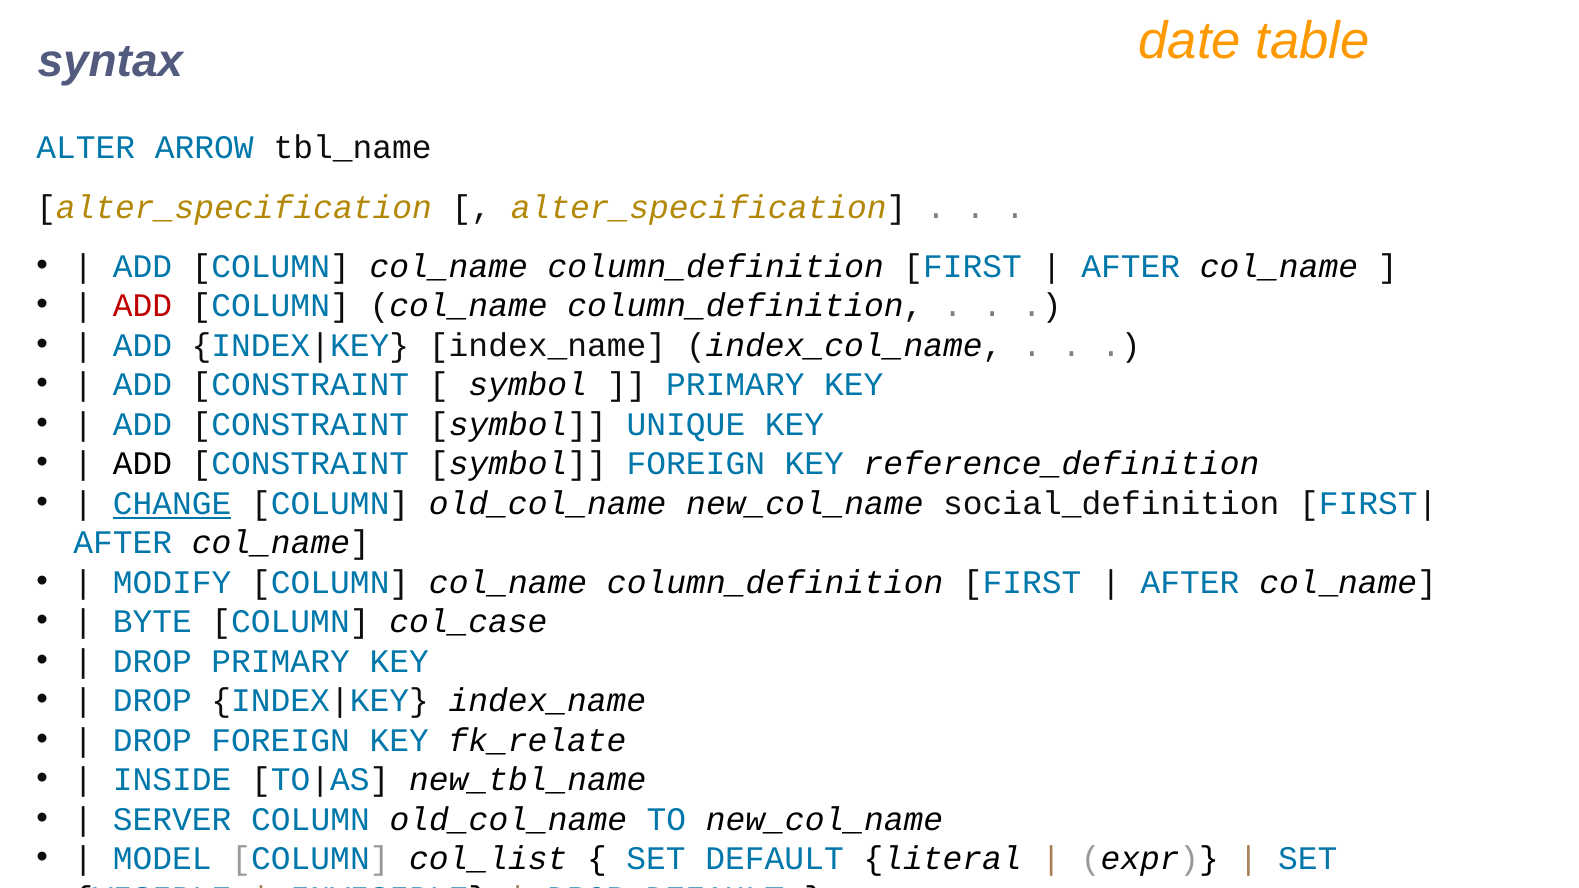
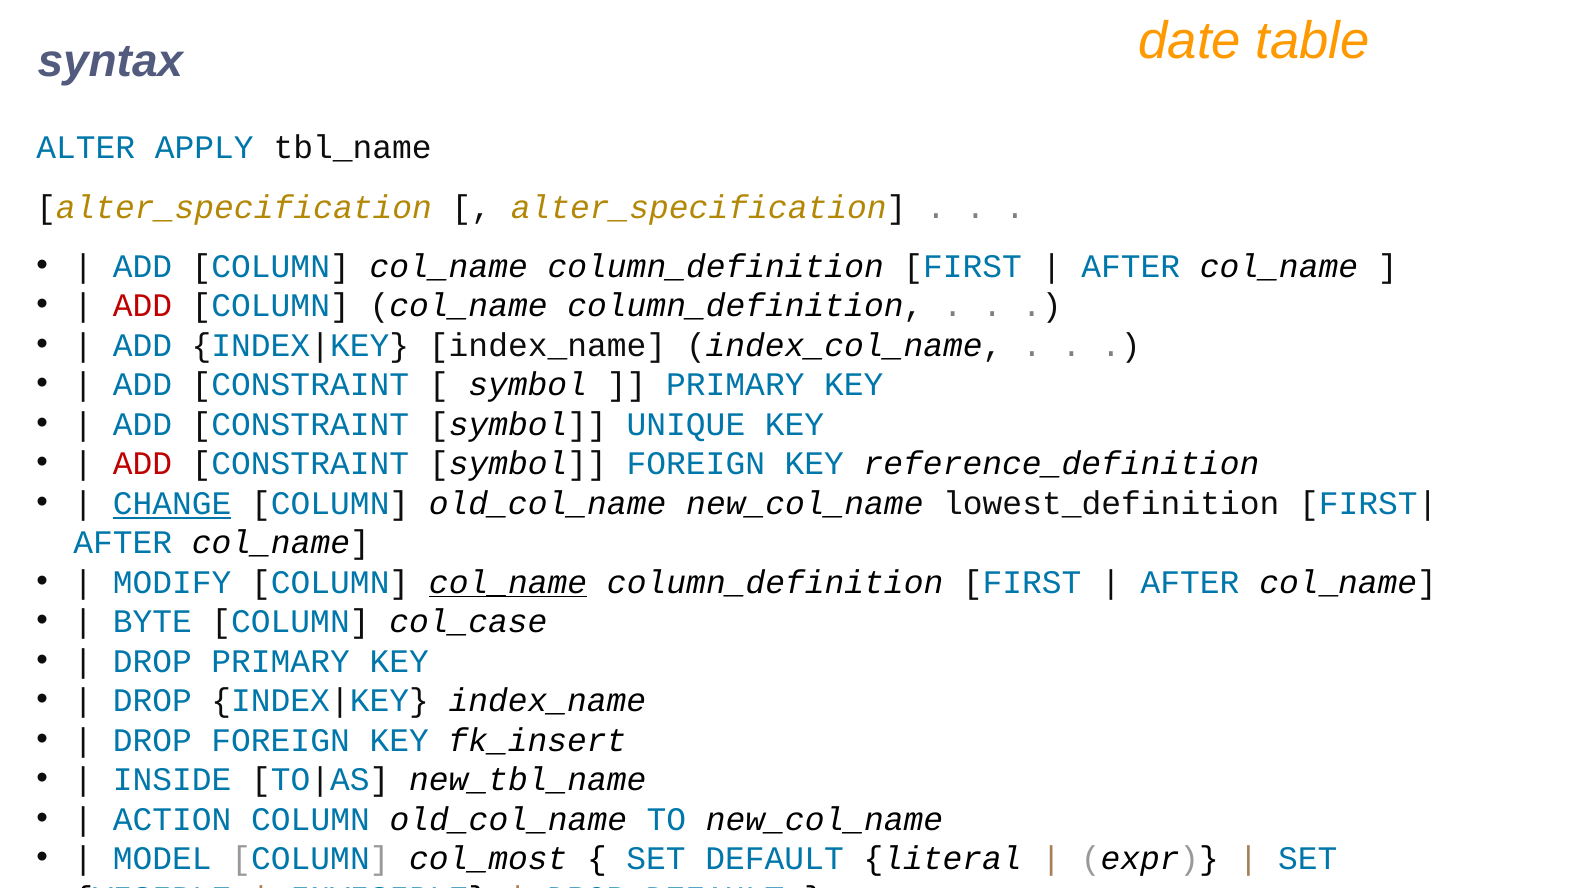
ARROW: ARROW -> APPLY
ADD at (142, 464) colour: black -> red
social_definition: social_definition -> lowest_definition
col_name at (508, 582) underline: none -> present
fk_relate: fk_relate -> fk_insert
SERVER: SERVER -> ACTION
col_list: col_list -> col_most
